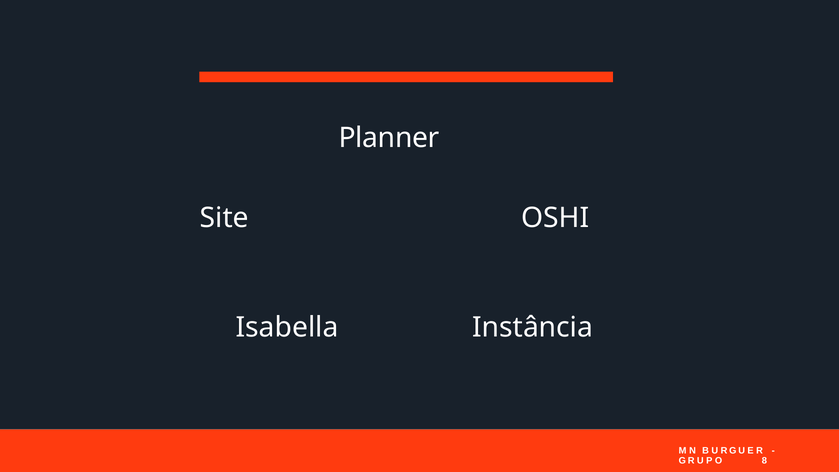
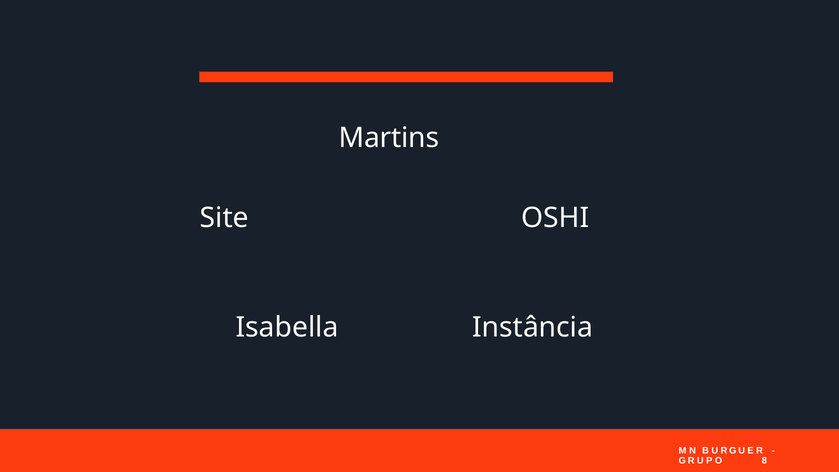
Planner: Planner -> Martins
